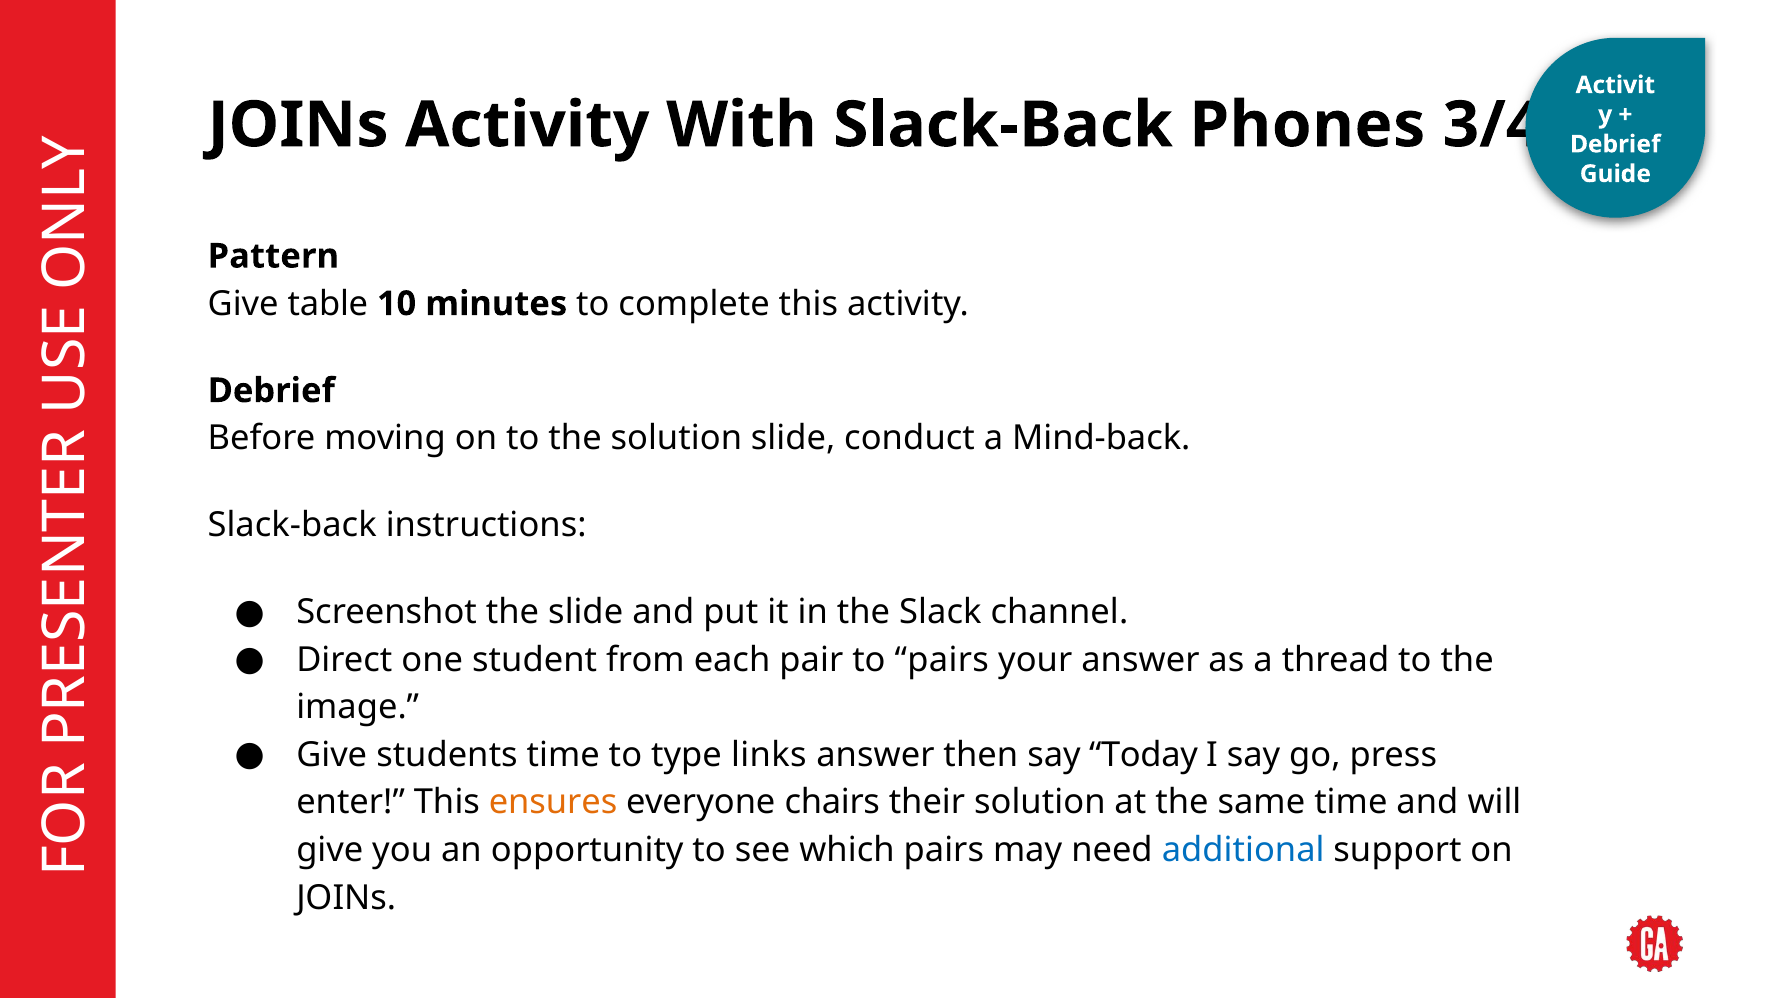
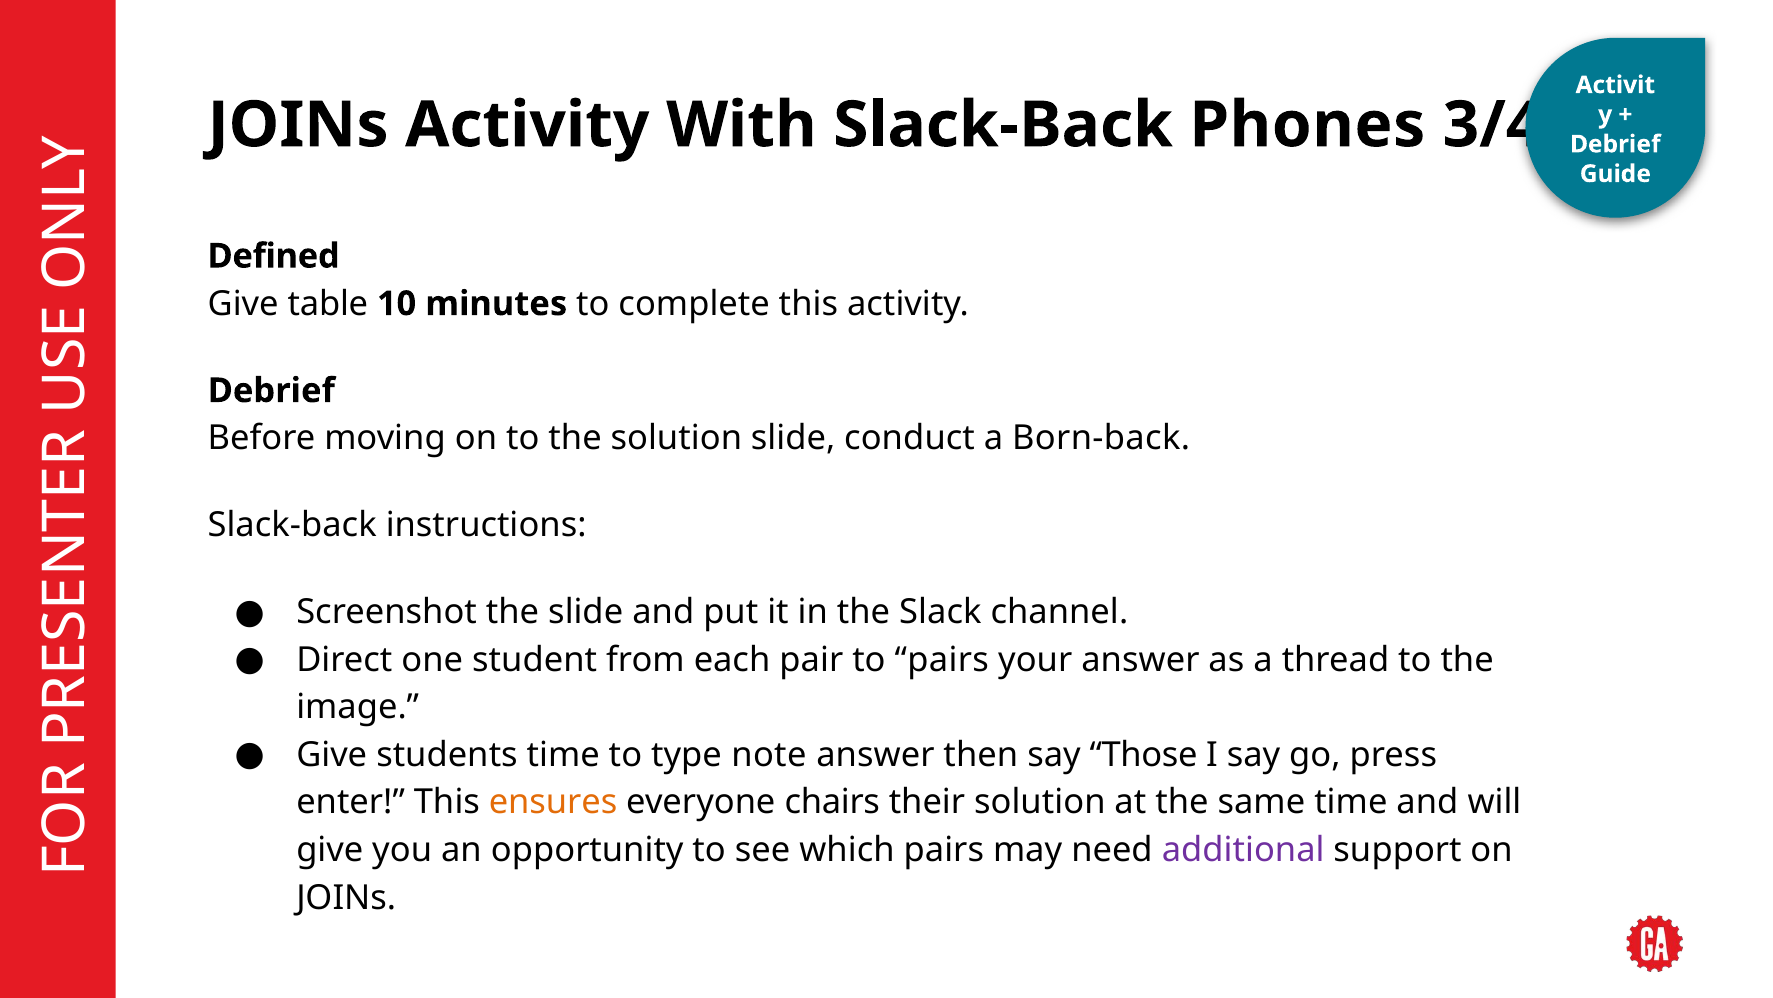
Pattern: Pattern -> Defined
Mind-back: Mind-back -> Born-back
links: links -> note
Today: Today -> Those
additional colour: blue -> purple
